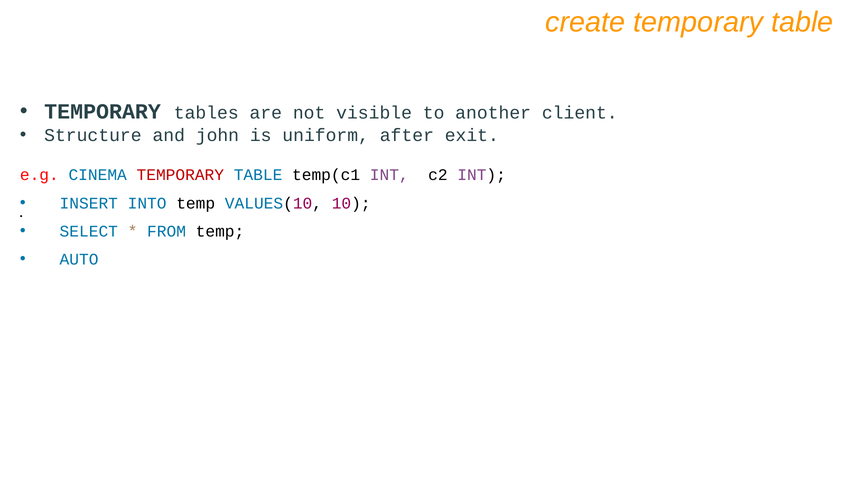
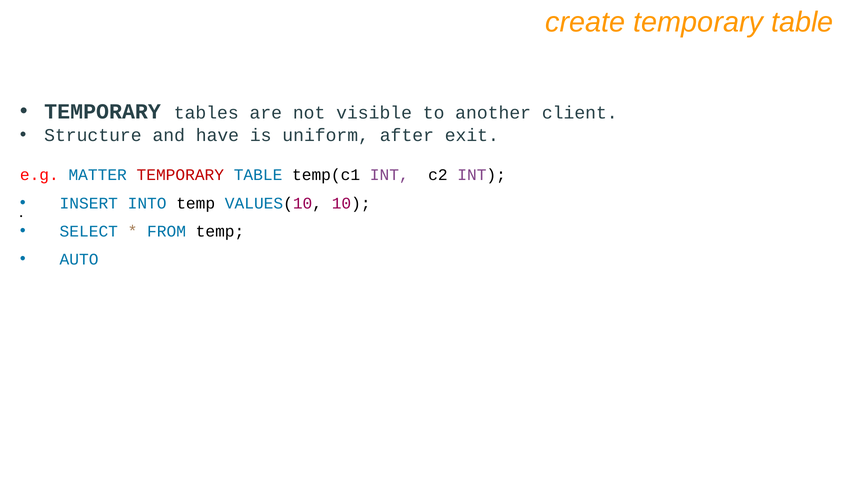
john: john -> have
CINEMA: CINEMA -> MATTER
